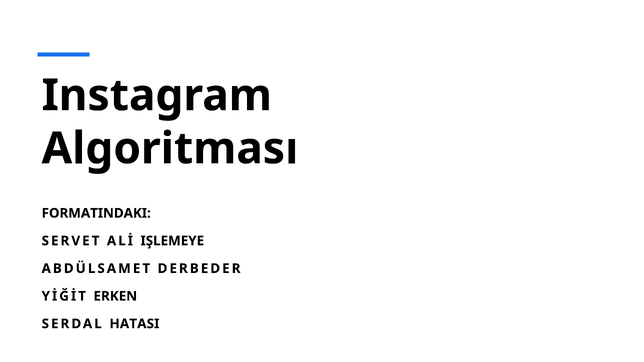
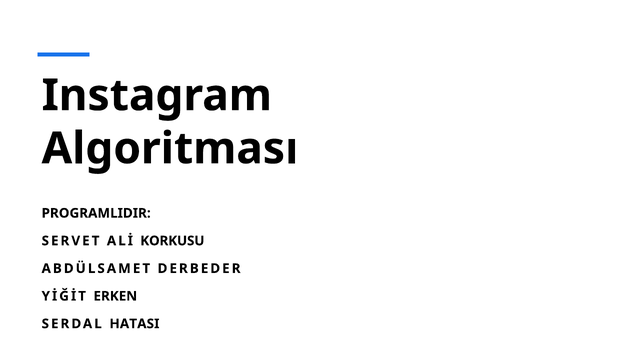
FORMATINDAKI: FORMATINDAKI -> PROGRAMLIDIR
IŞLEMEYE: IŞLEMEYE -> KORKUSU
